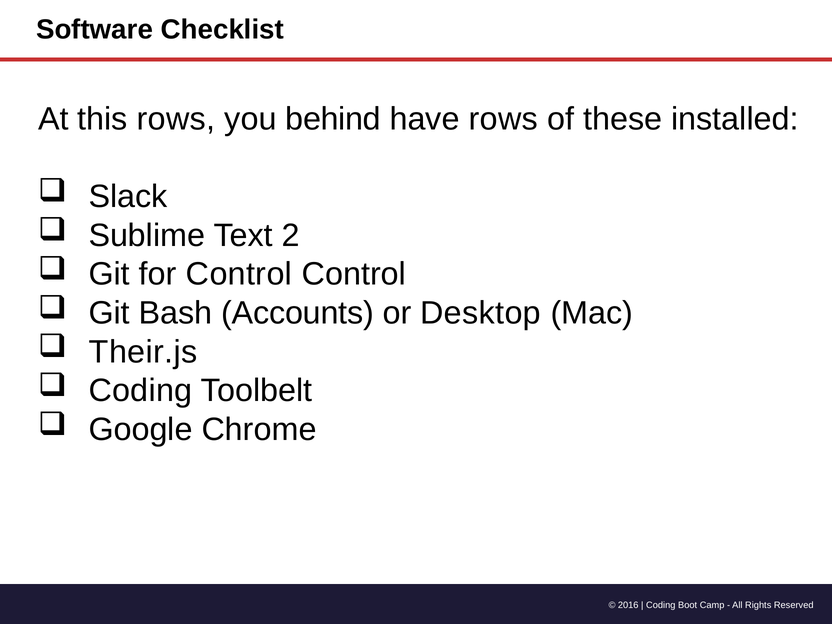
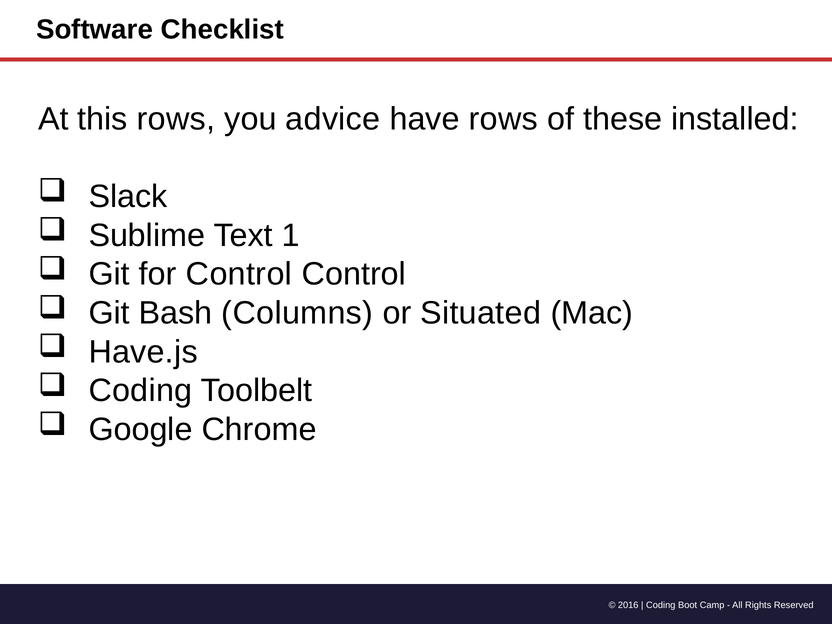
behind: behind -> advice
2: 2 -> 1
Accounts: Accounts -> Columns
Desktop: Desktop -> Situated
Their.js: Their.js -> Have.js
